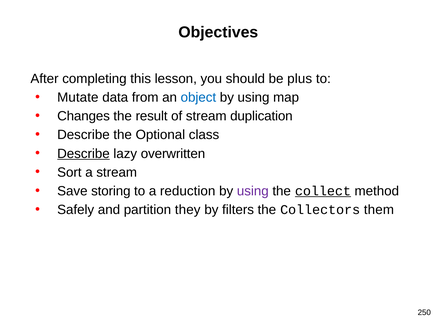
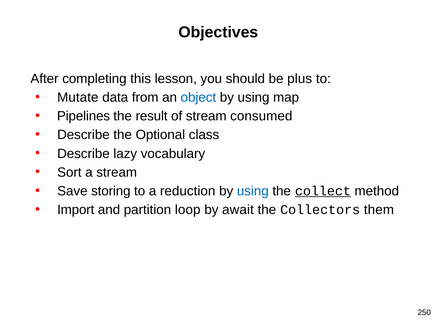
Changes: Changes -> Pipelines
duplication: duplication -> consumed
Describe at (83, 153) underline: present -> none
overwritten: overwritten -> vocabulary
using at (253, 191) colour: purple -> blue
Safely: Safely -> Import
they: they -> loop
filters: filters -> await
